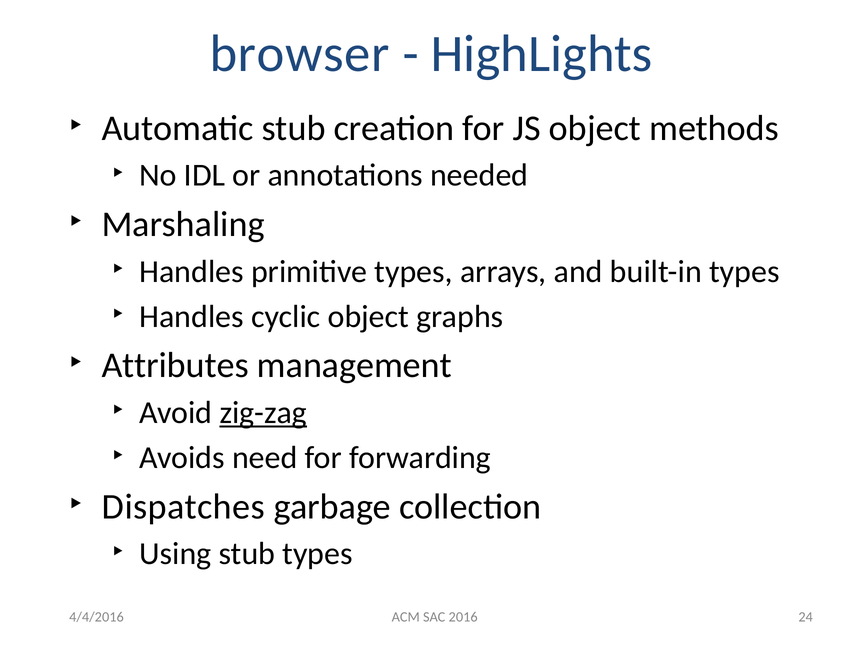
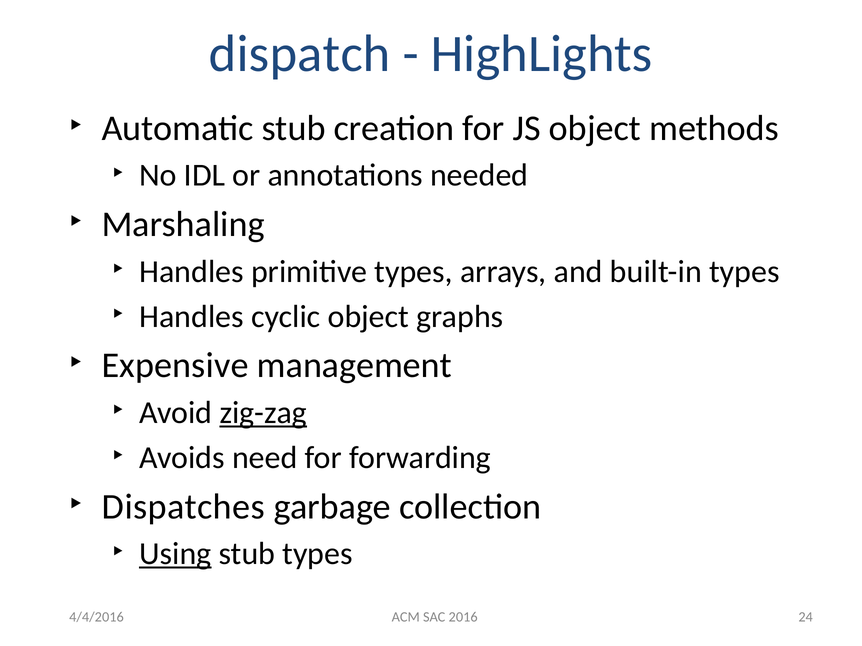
browser: browser -> dispatch
Attributes: Attributes -> Expensive
Using underline: none -> present
